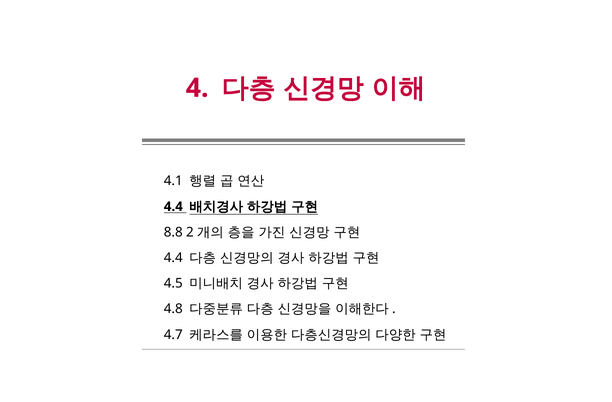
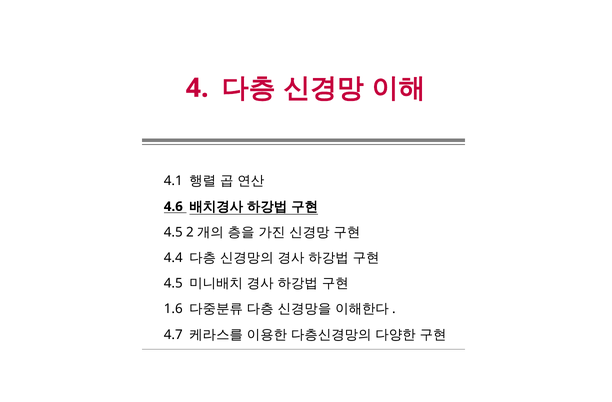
4.4 at (173, 207): 4.4 -> 4.6
8.8 at (173, 232): 8.8 -> 4.5
4.8: 4.8 -> 1.6
